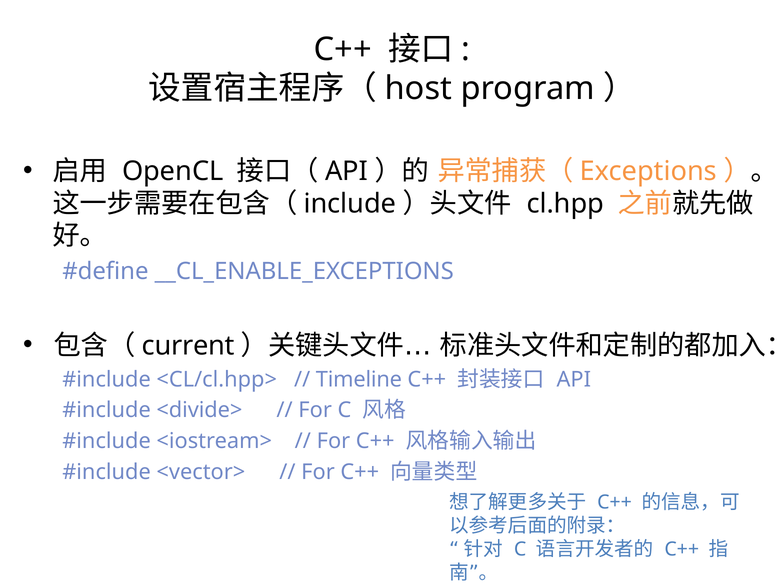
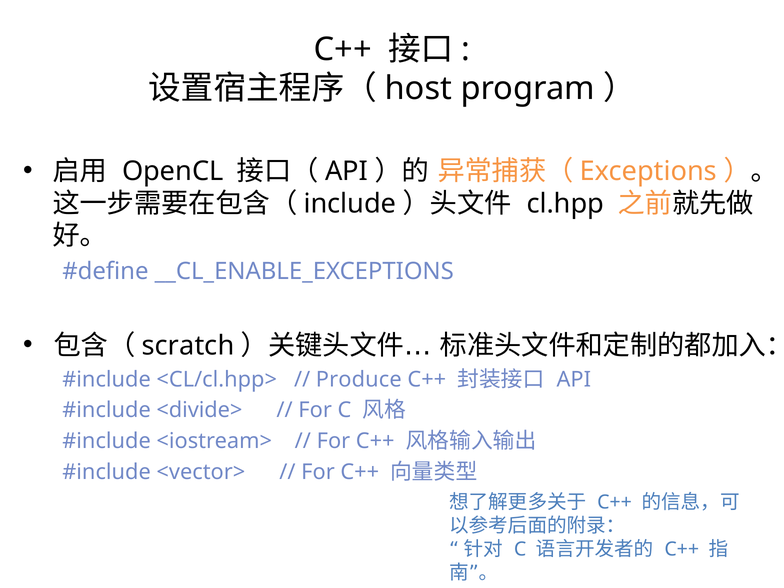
current: current -> scratch
Timeline: Timeline -> Produce
